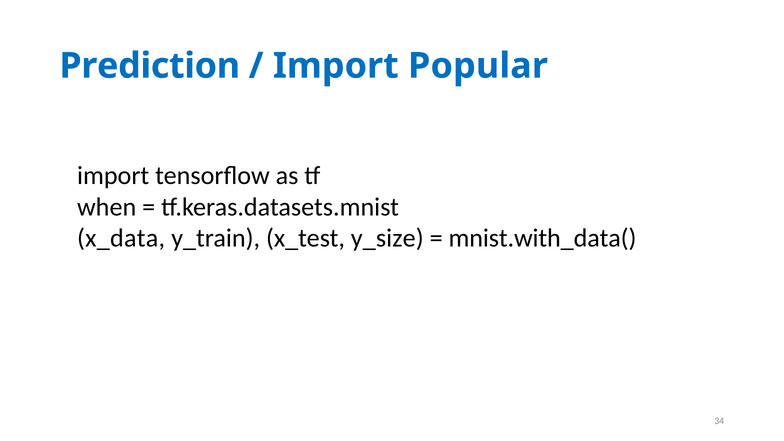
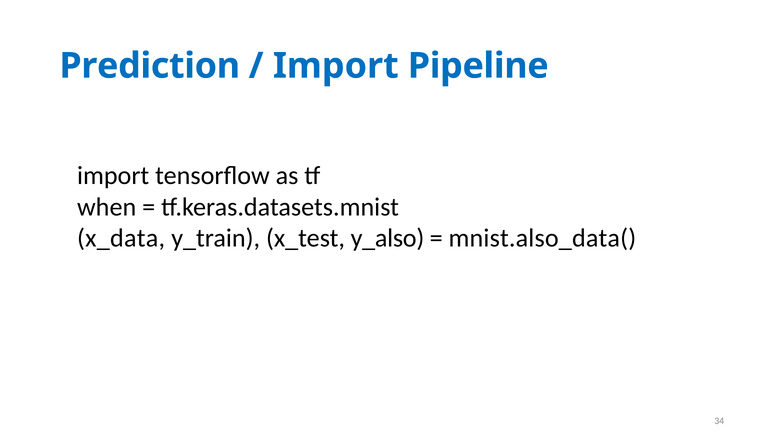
Popular: Popular -> Pipeline
y_size: y_size -> y_also
mnist.with_data(: mnist.with_data( -> mnist.also_data(
